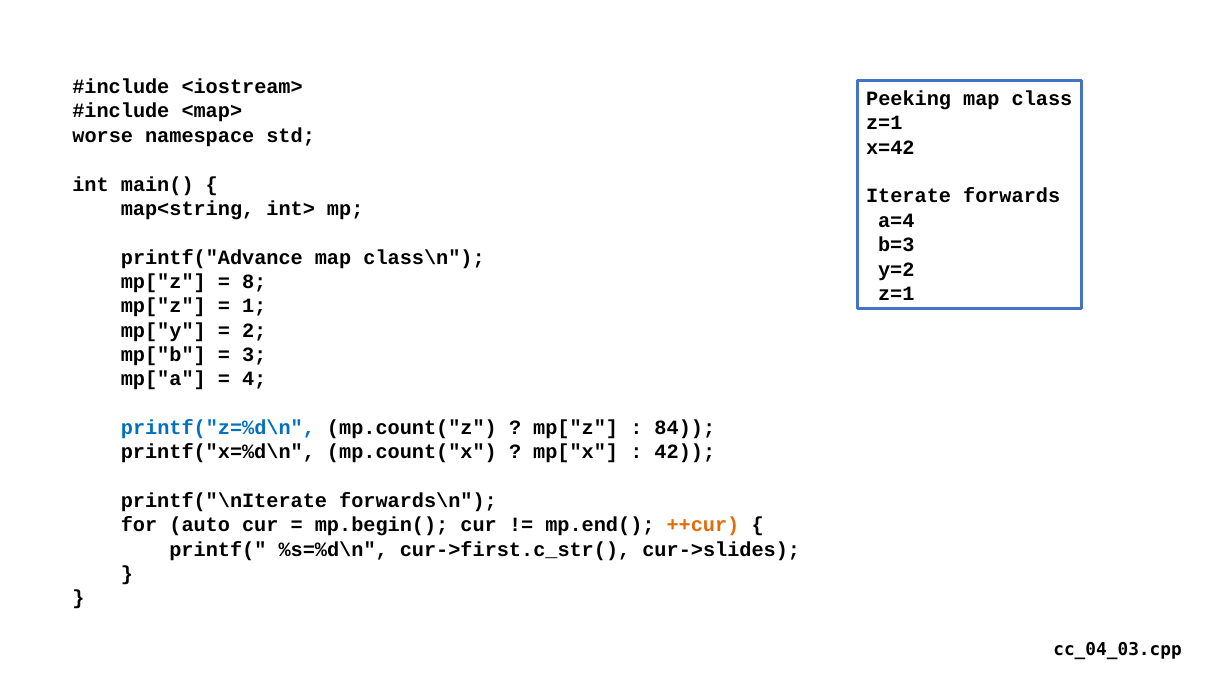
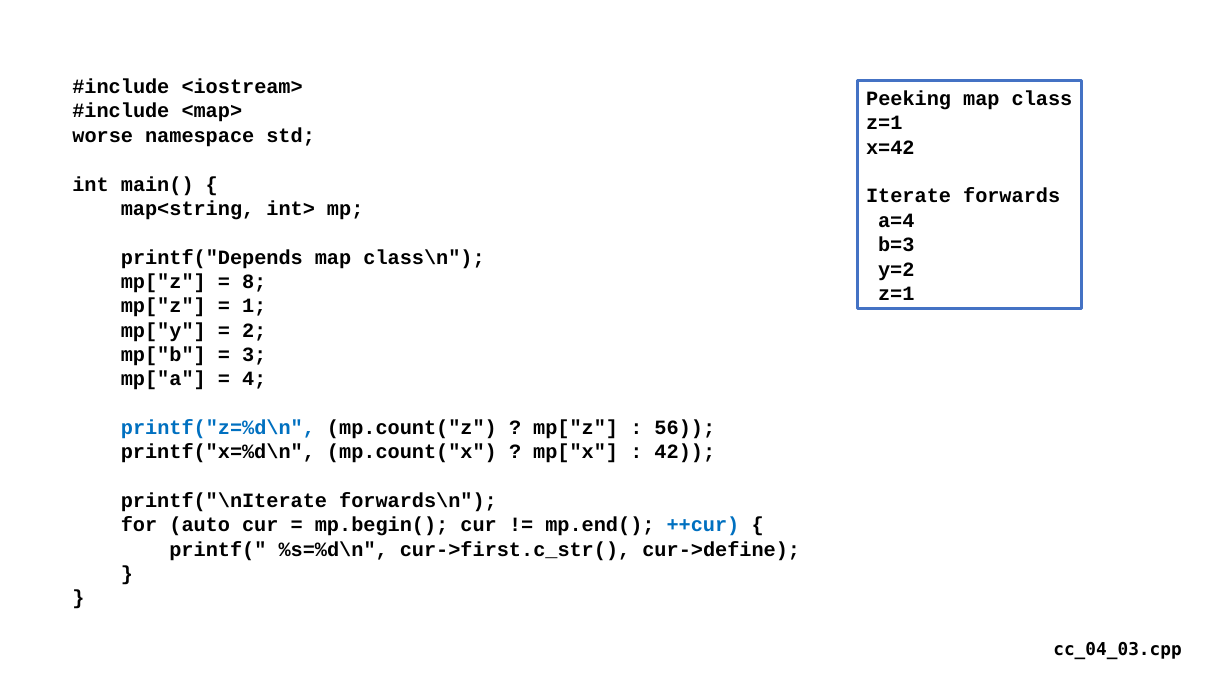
printf("Advance: printf("Advance -> printf("Depends
84: 84 -> 56
++cur colour: orange -> blue
cur->slides: cur->slides -> cur->define
